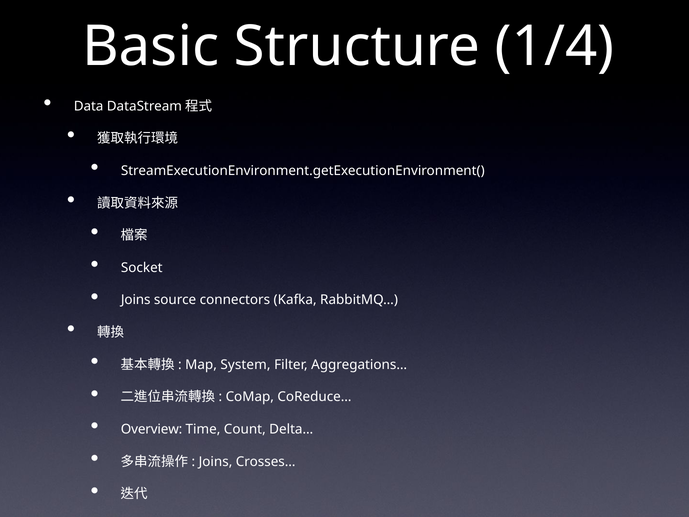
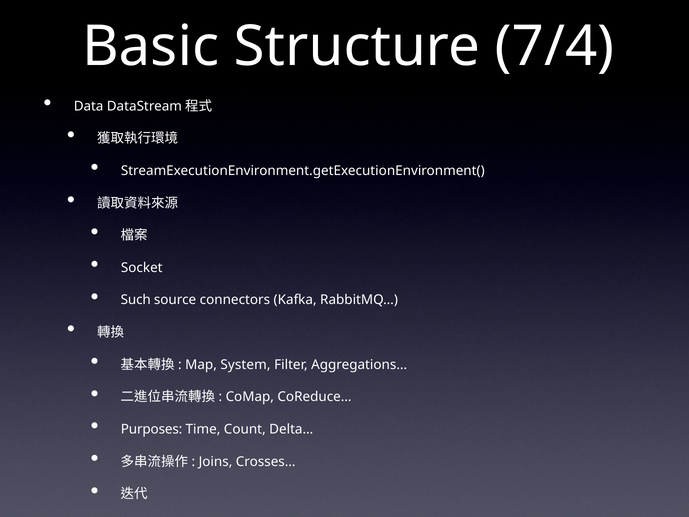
1/4: 1/4 -> 7/4
Joins at (136, 300): Joins -> Such
Overview: Overview -> Purposes
